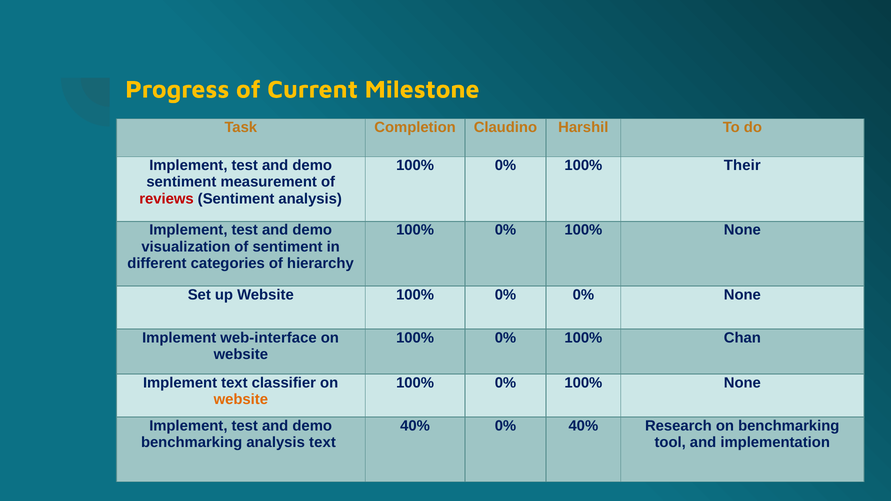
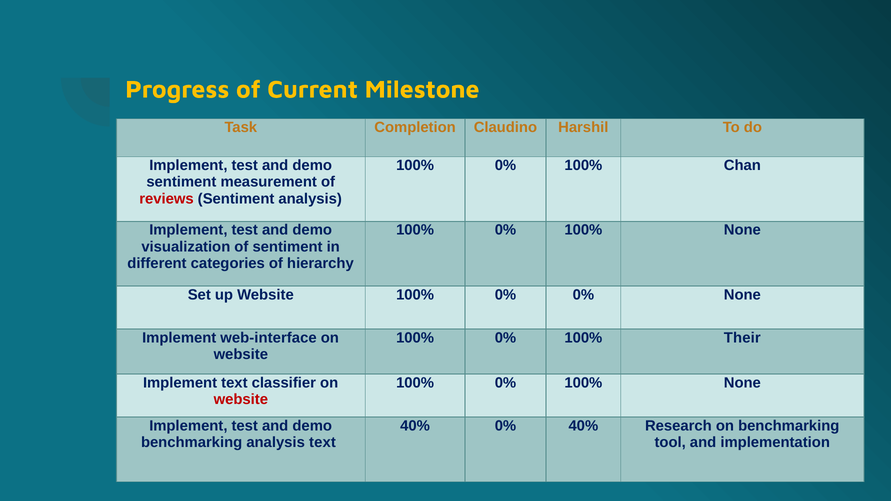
Their: Their -> Chan
Chan: Chan -> Their
website at (241, 399) colour: orange -> red
